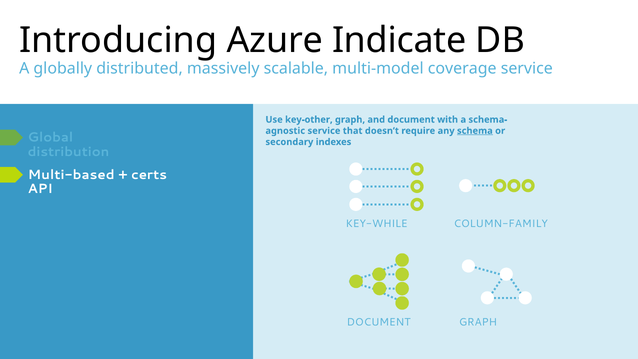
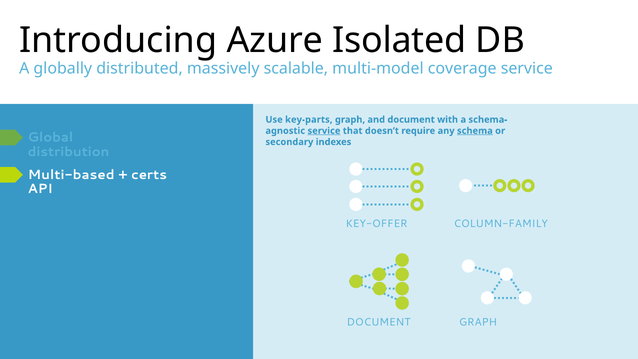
Indicate: Indicate -> Isolated
key-other: key-other -> key-parts
service at (324, 131) underline: none -> present
KEY-WHILE: KEY-WHILE -> KEY-OFFER
